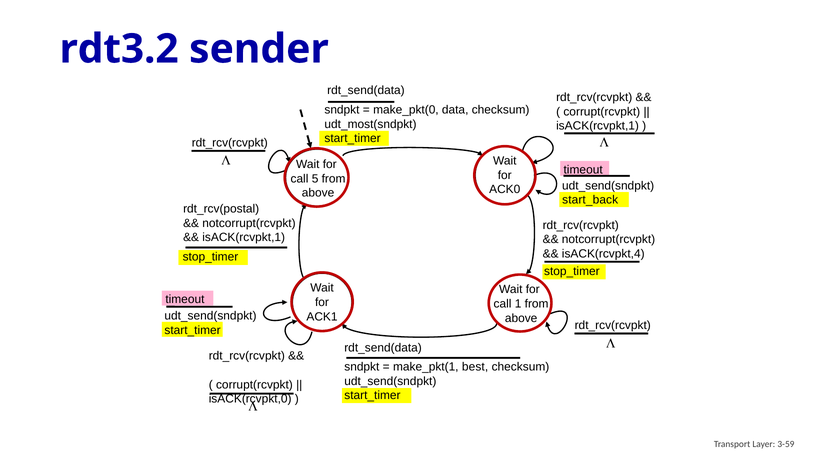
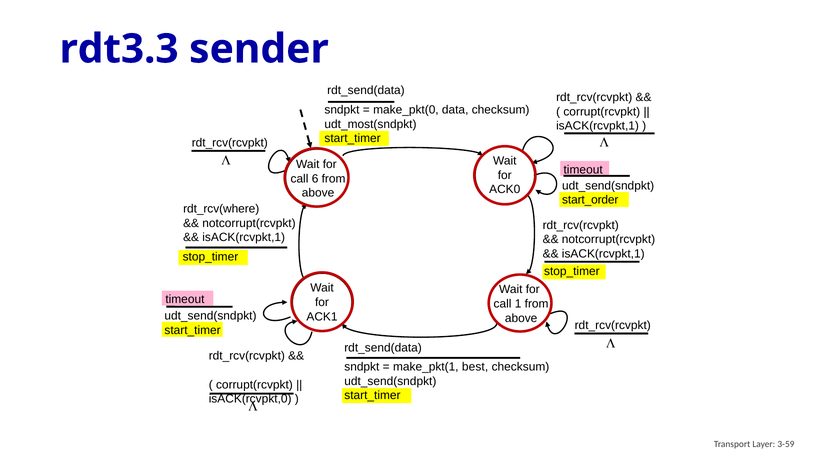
rdt3.2: rdt3.2 -> rdt3.3
5: 5 -> 6
start_back: start_back -> start_order
rdt_rcv(postal: rdt_rcv(postal -> rdt_rcv(where
isACK(rcvpkt,4 at (603, 254): isACK(rcvpkt,4 -> isACK(rcvpkt,1
